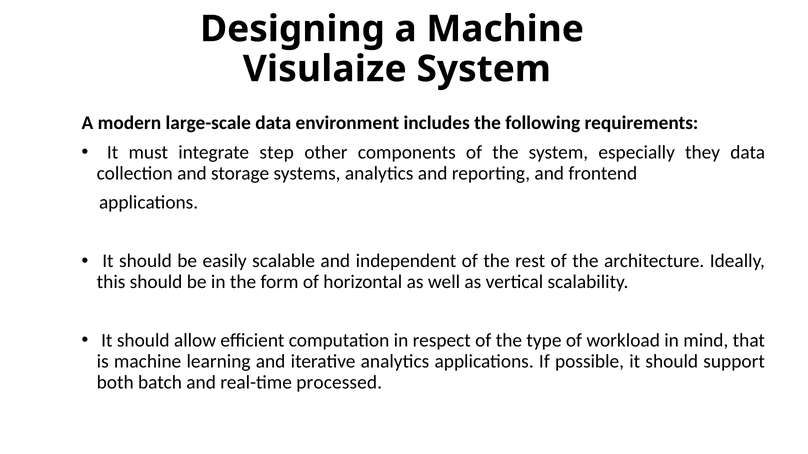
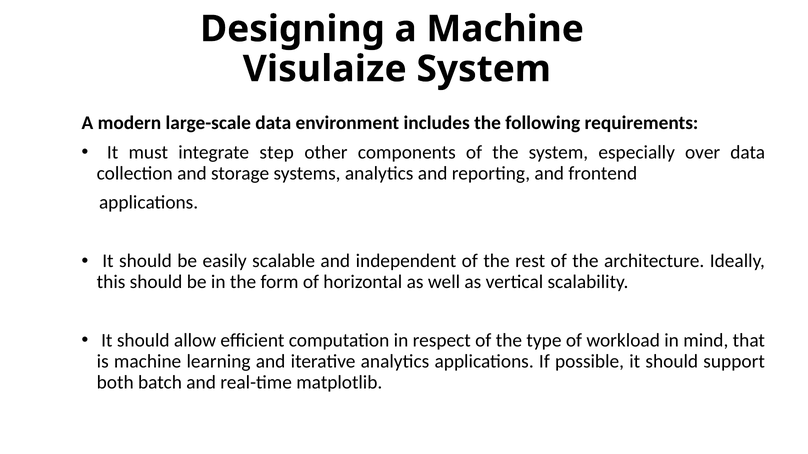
they: they -> over
processed: processed -> matplotlib
